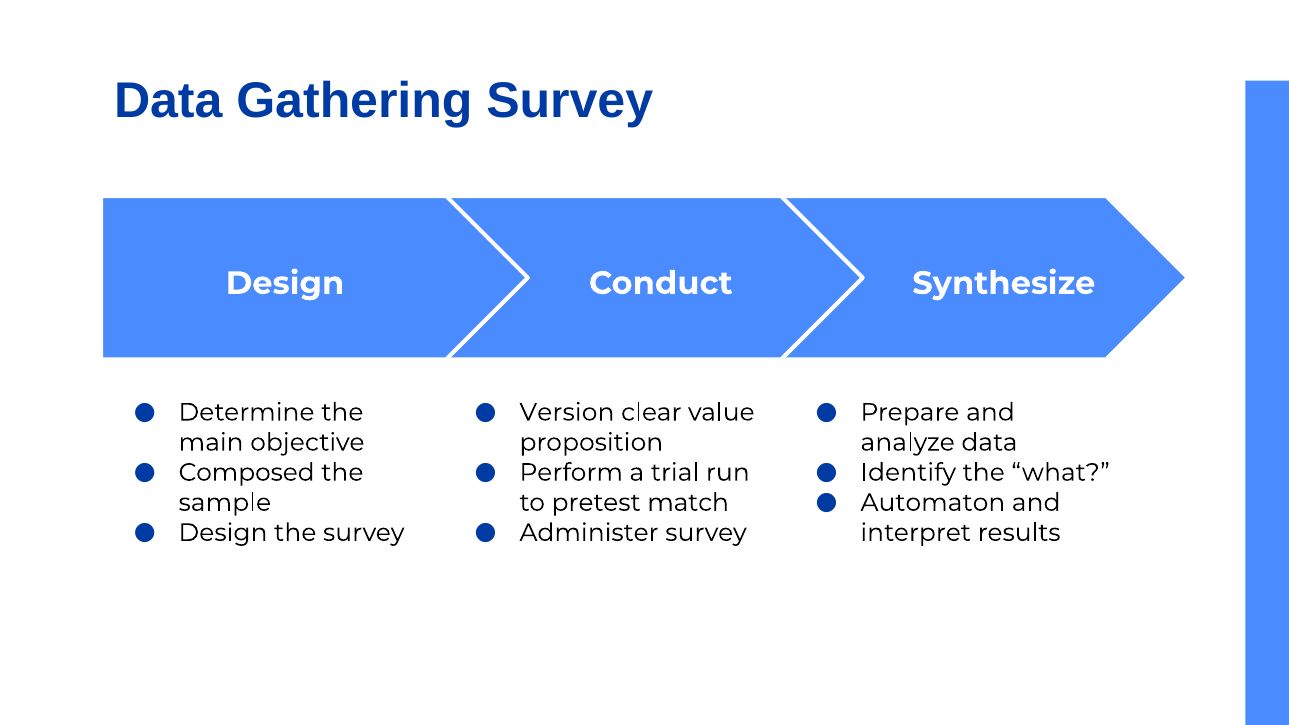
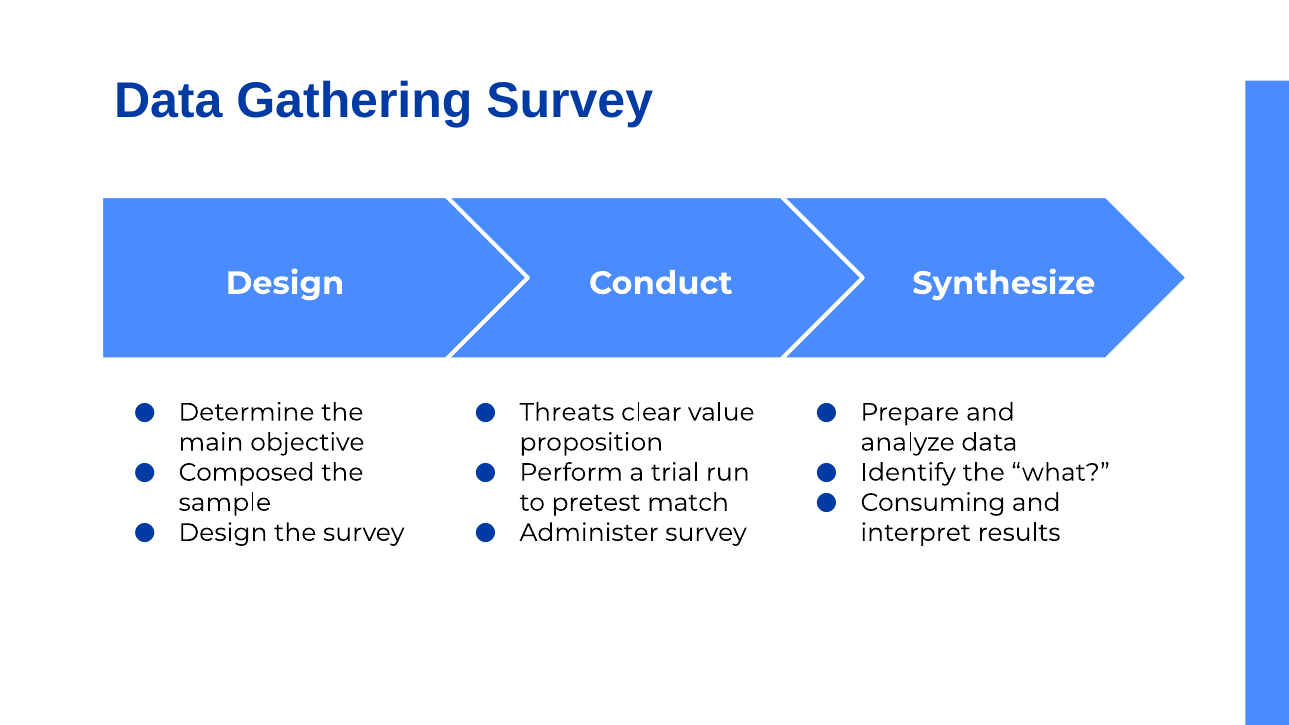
Version: Version -> Threats
Automaton: Automaton -> Consuming
